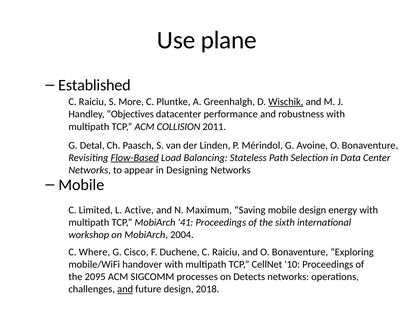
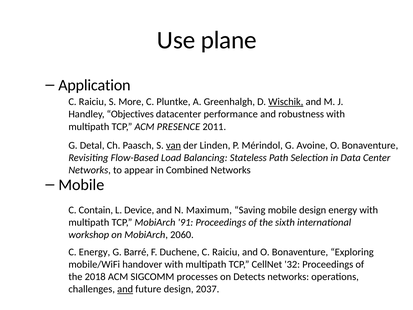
Established: Established -> Application
COLLISION: COLLISION -> PRESENCE
van underline: none -> present
Flow-Based underline: present -> none
Designing: Designing -> Combined
Limited: Limited -> Contain
Active: Active -> Device
41: 41 -> 91
2004: 2004 -> 2060
C Where: Where -> Energy
Cisco: Cisco -> Barré
10: 10 -> 32
2095: 2095 -> 2018
2018: 2018 -> 2037
